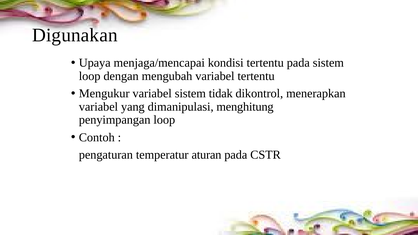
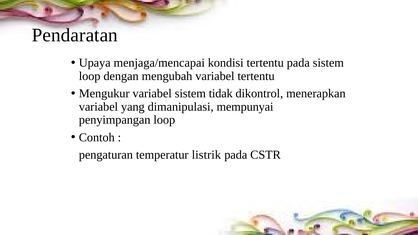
Digunakan: Digunakan -> Pendaratan
menghitung: menghitung -> mempunyai
aturan: aturan -> listrik
